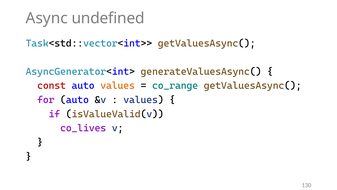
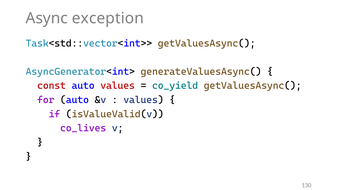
undefined: undefined -> exception
values at (118, 86) colour: orange -> red
co_range: co_range -> co_yield
